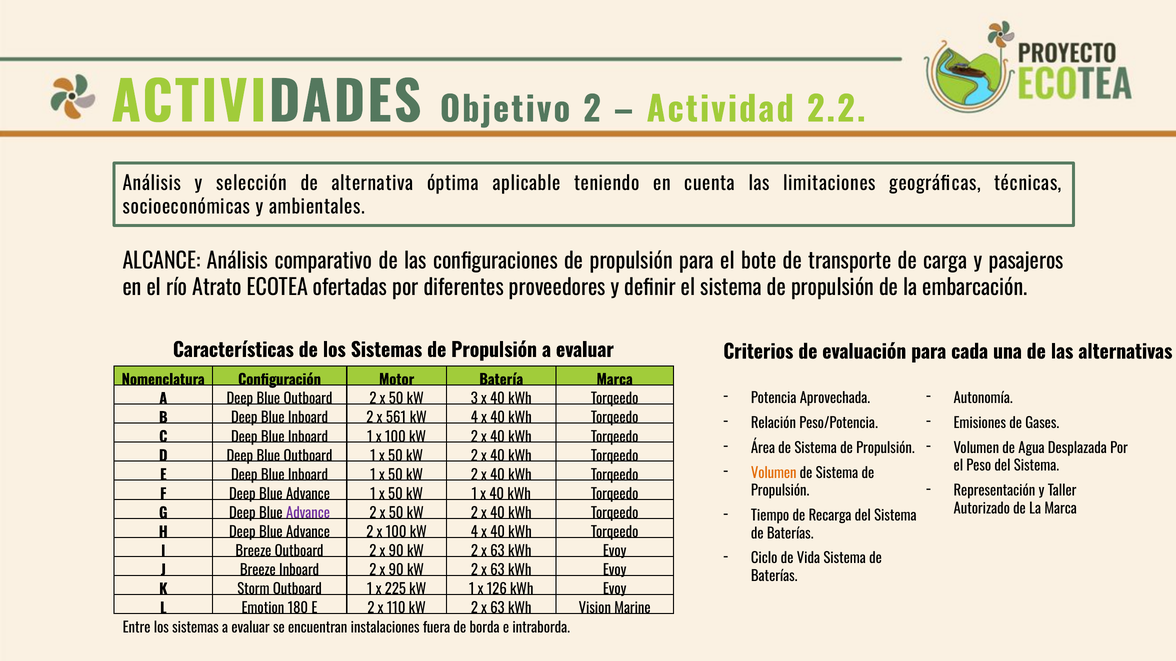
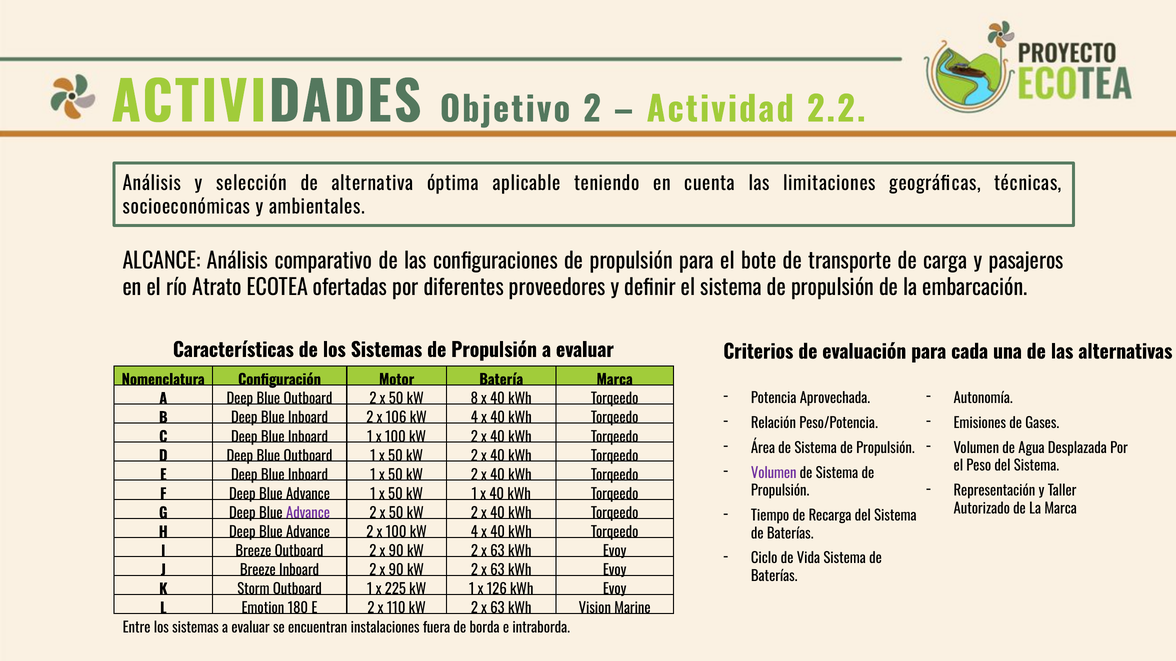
3: 3 -> 8
561: 561 -> 106
Volumen at (774, 474) colour: orange -> purple
